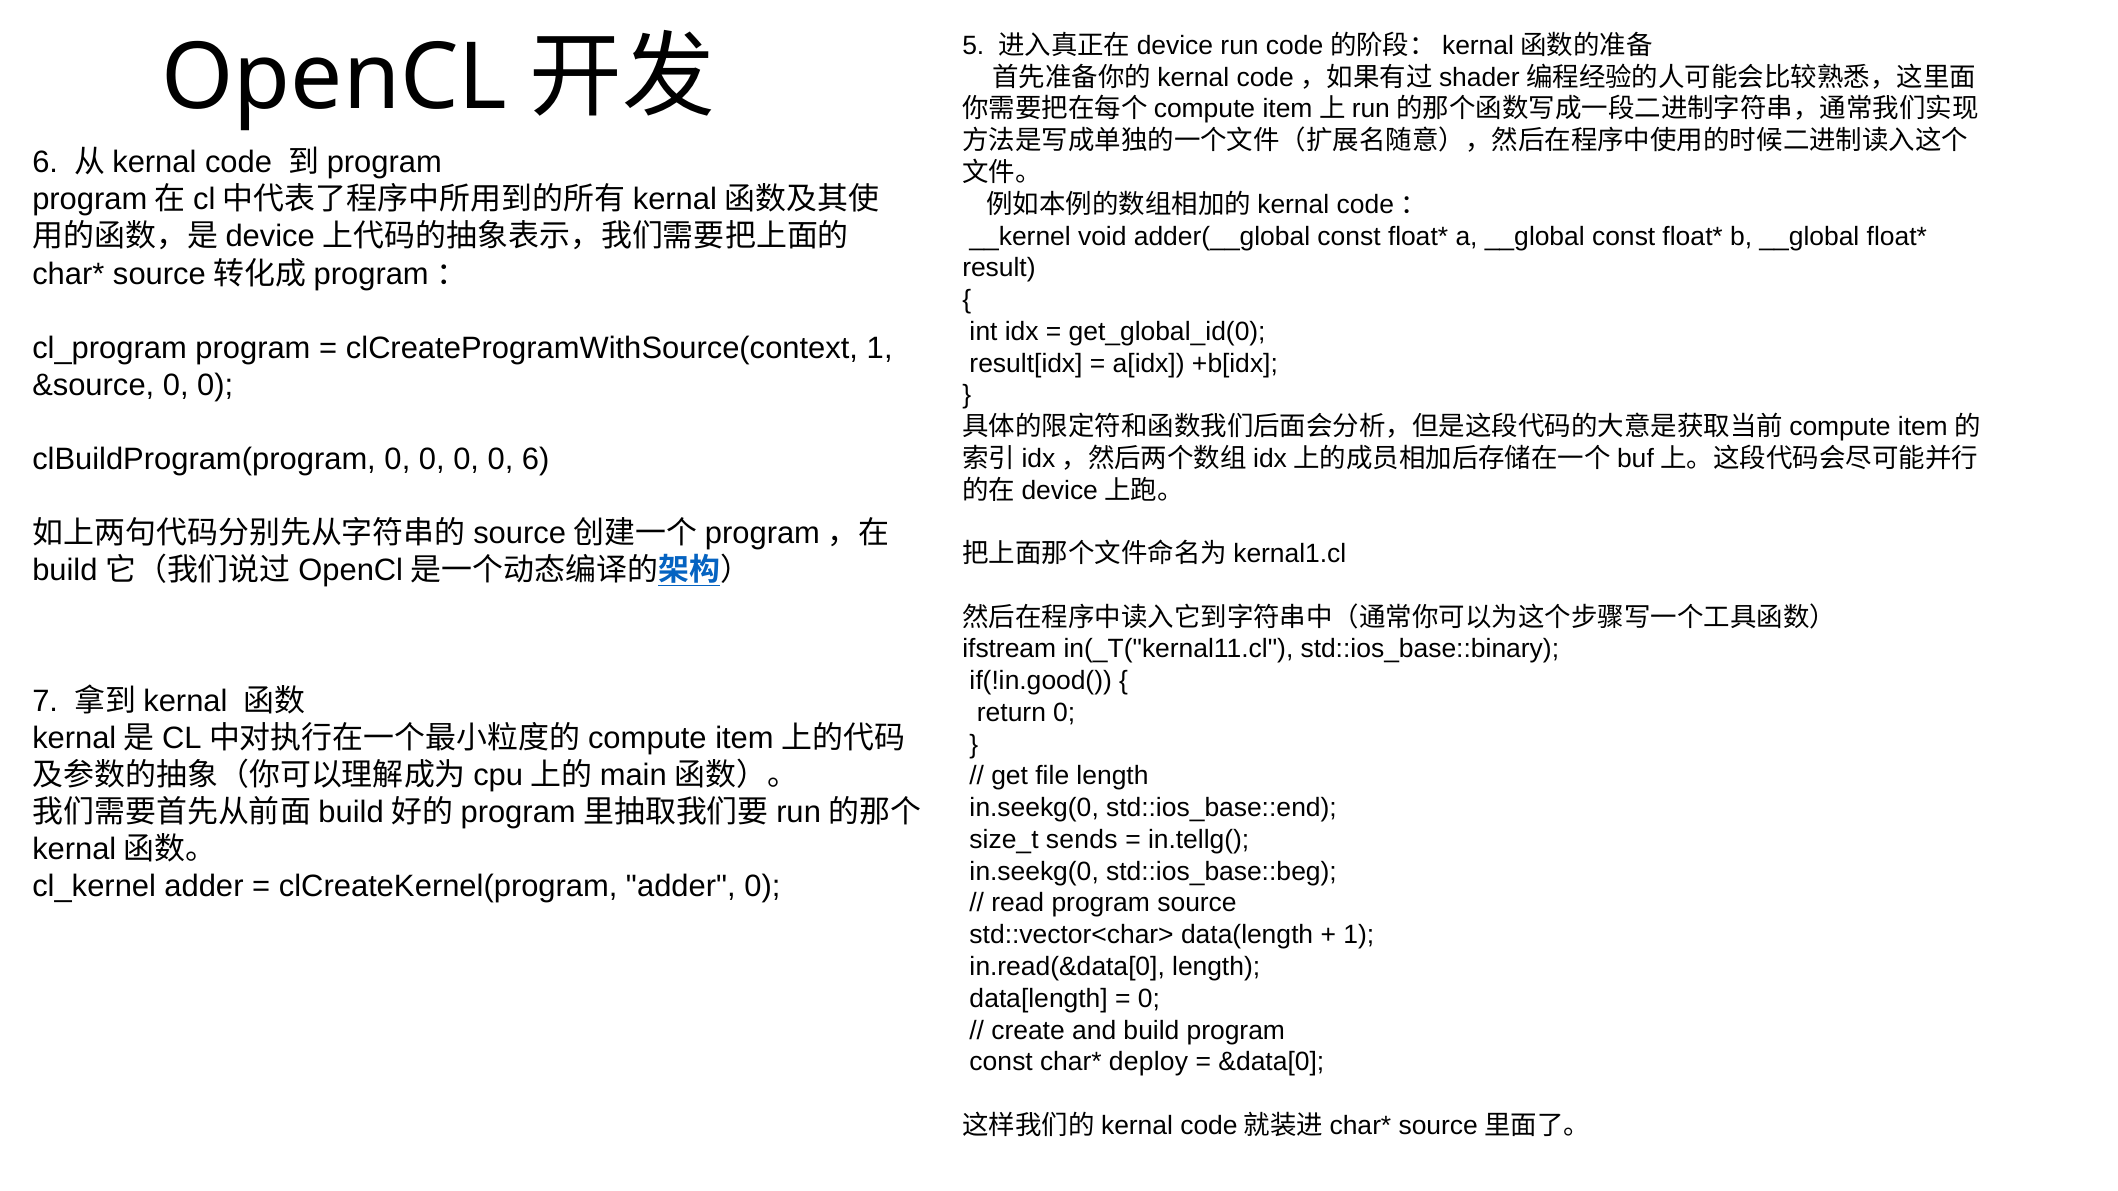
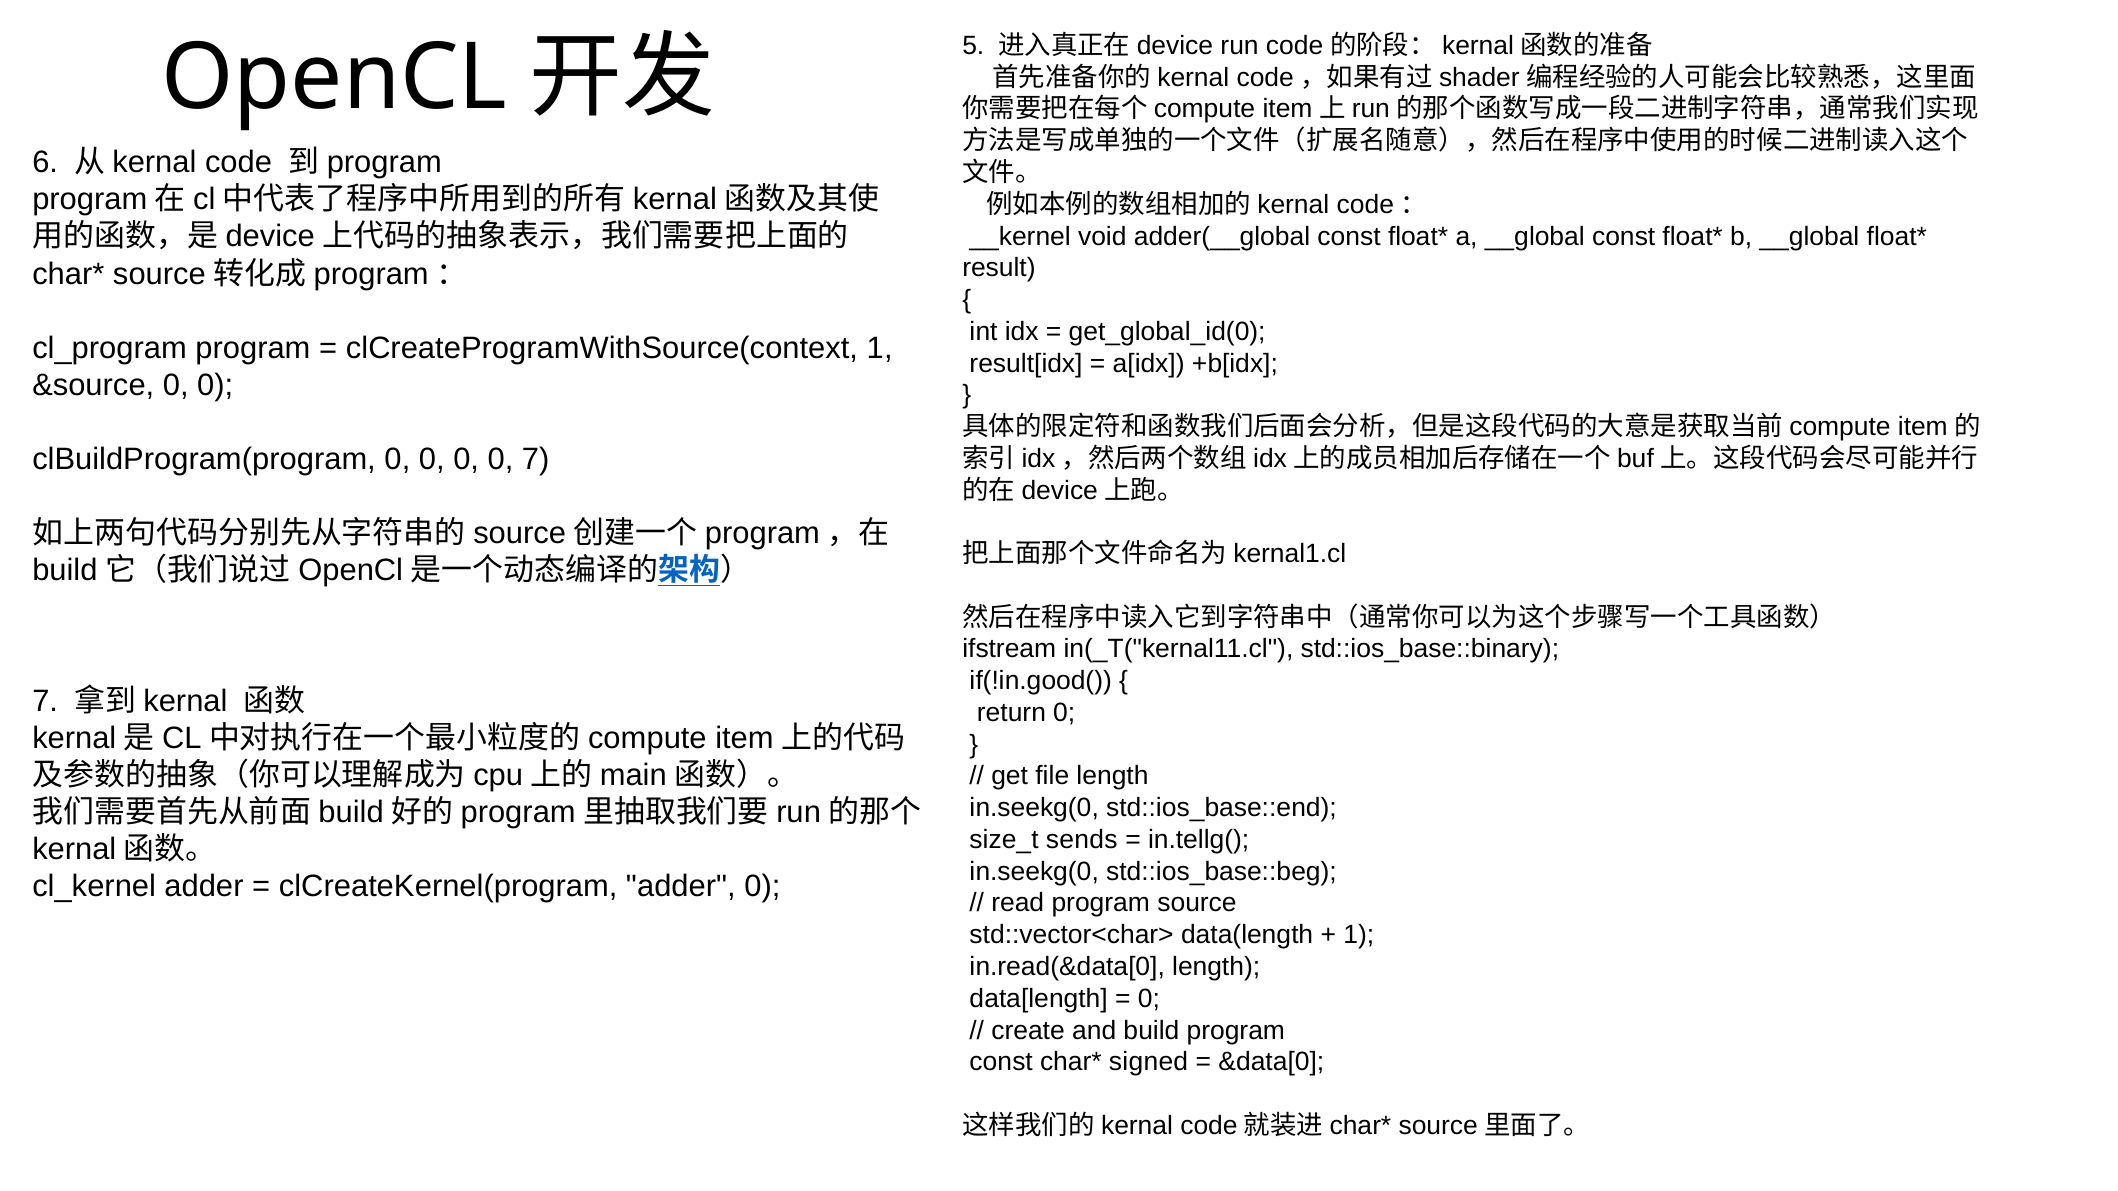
0 6: 6 -> 7
deploy: deploy -> signed
